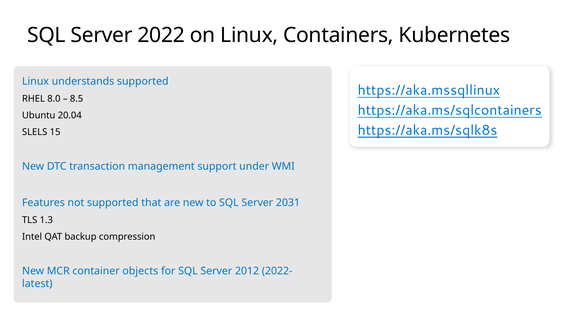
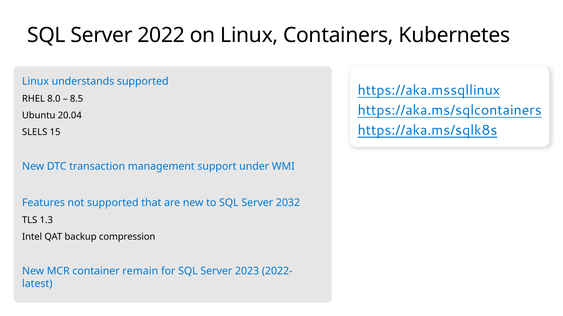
2031: 2031 -> 2032
objects: objects -> remain
2012: 2012 -> 2023
